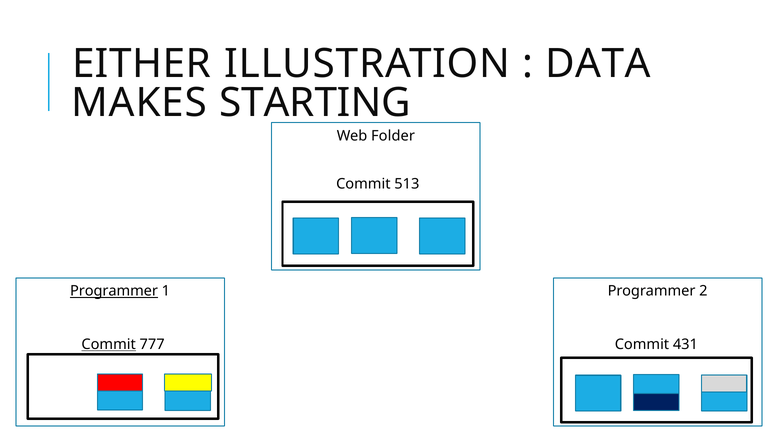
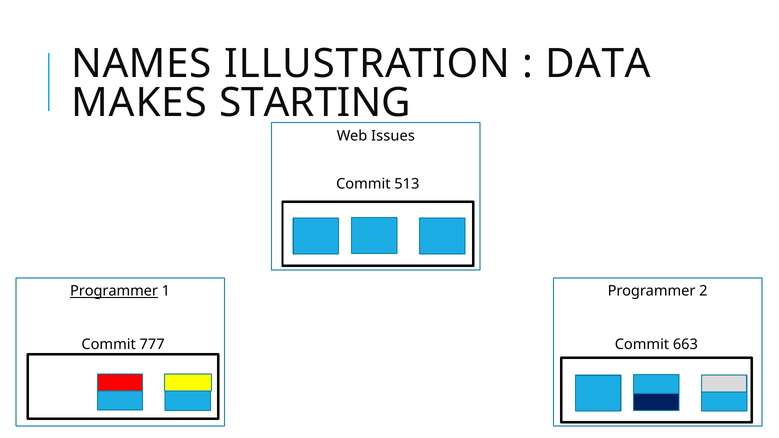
EITHER: EITHER -> NAMES
Folder: Folder -> Issues
Commit at (109, 345) underline: present -> none
431: 431 -> 663
